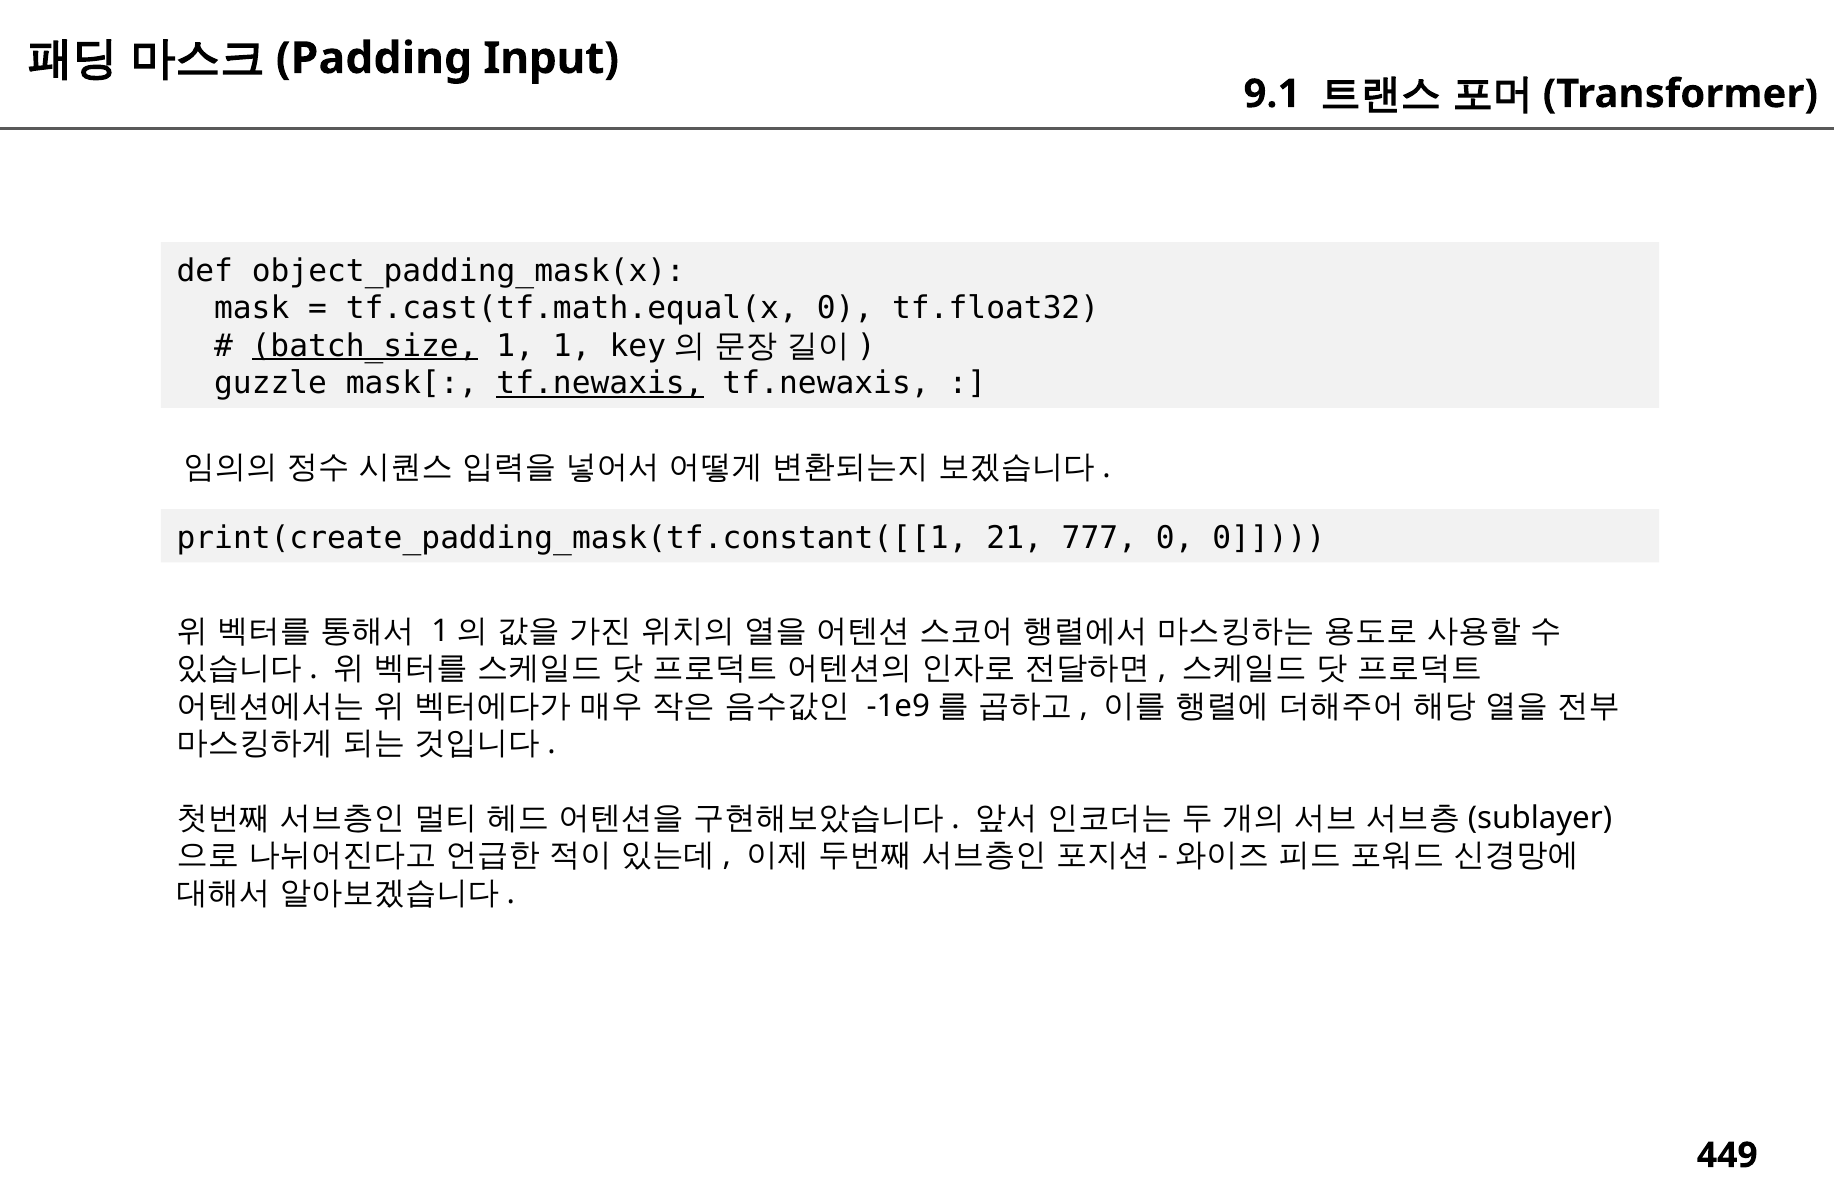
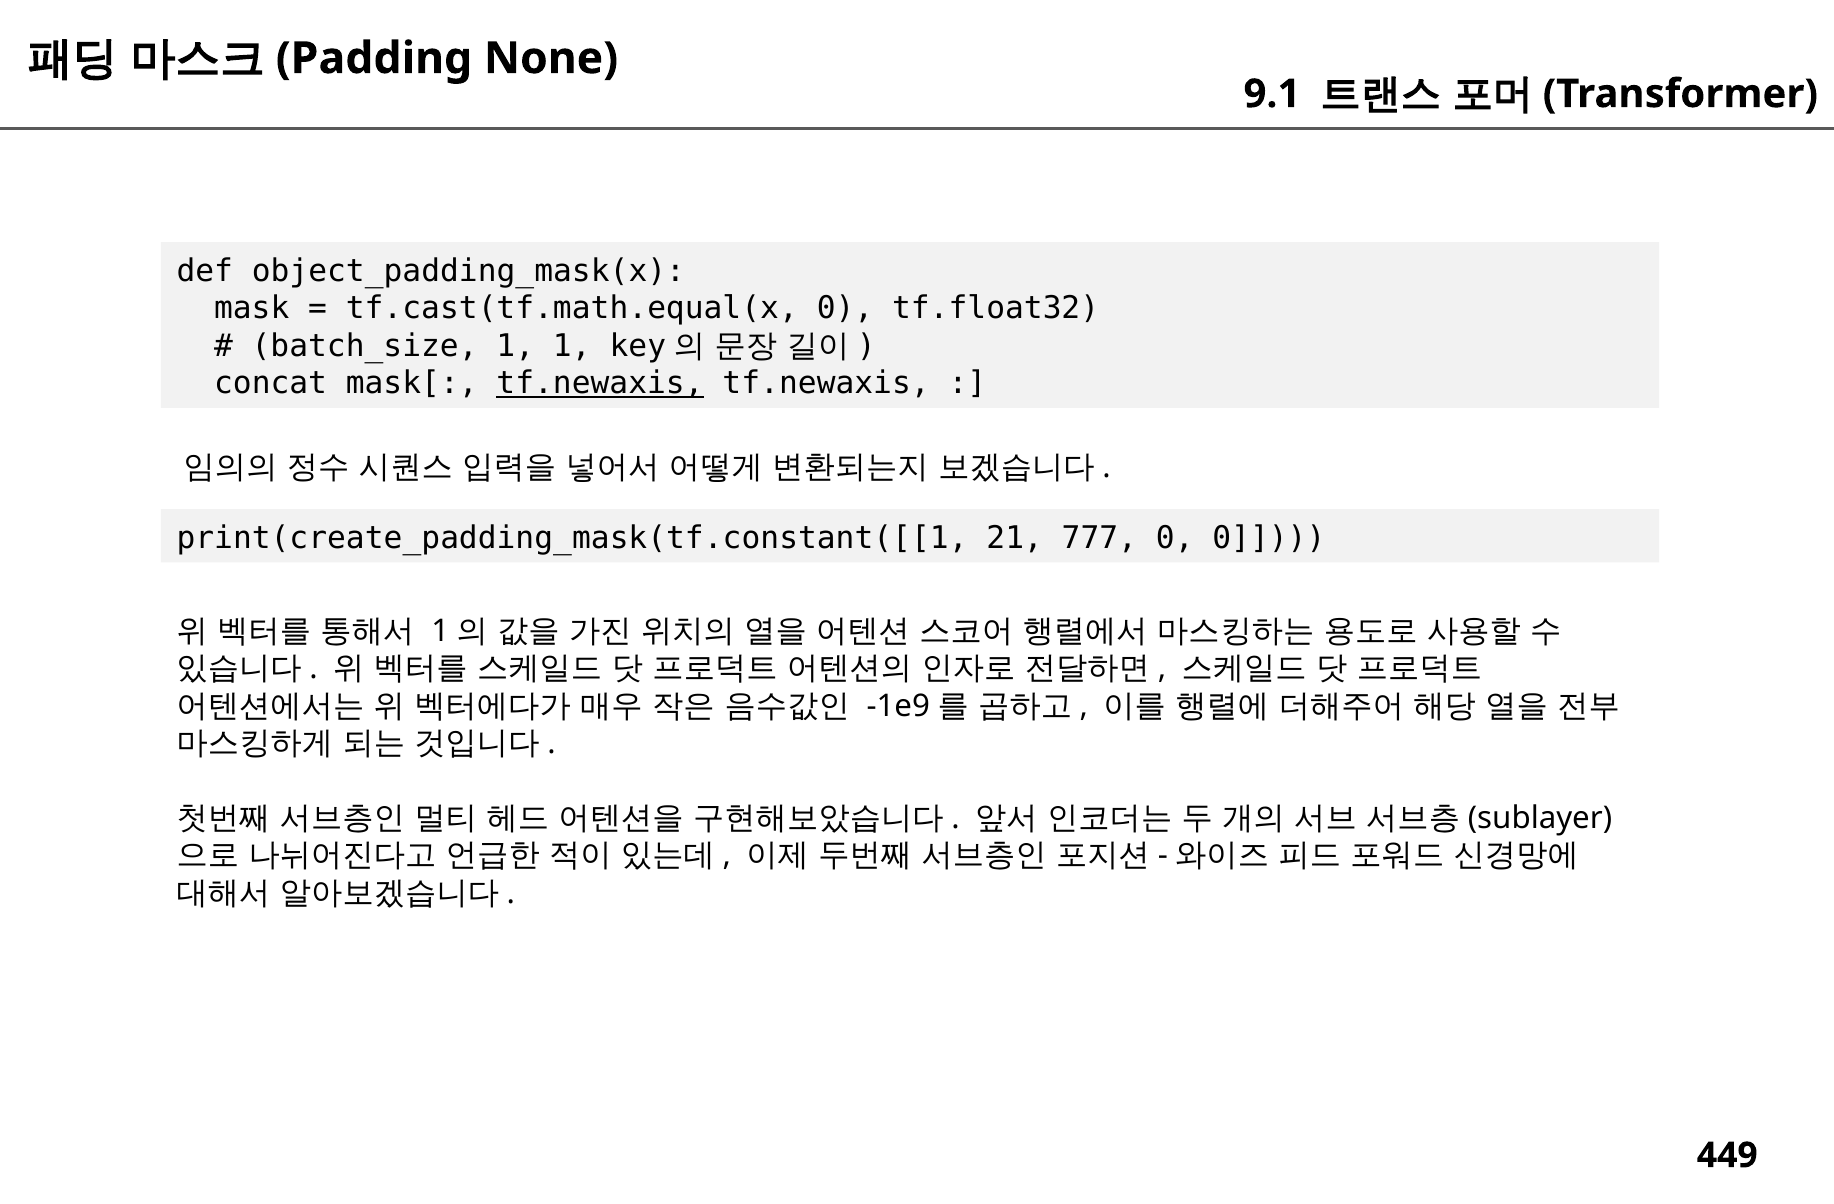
Input: Input -> None
batch_size underline: present -> none
guzzle: guzzle -> concat
